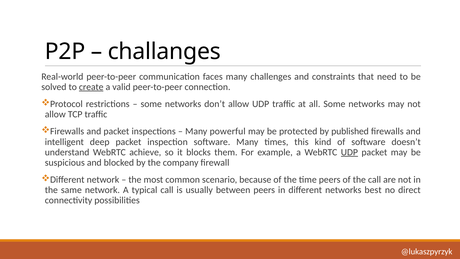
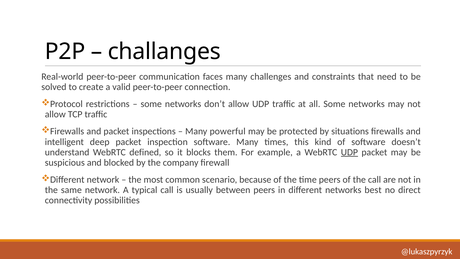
create underline: present -> none
published: published -> situations
achieve: achieve -> defined
